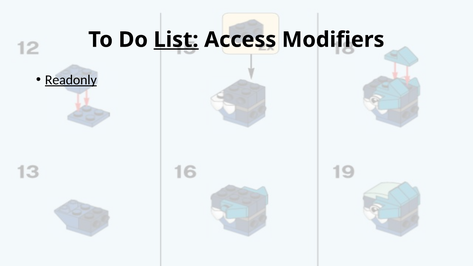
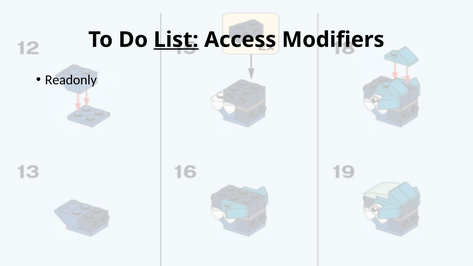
Readonly underline: present -> none
